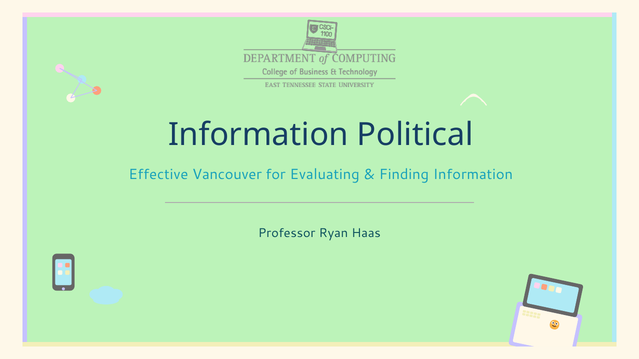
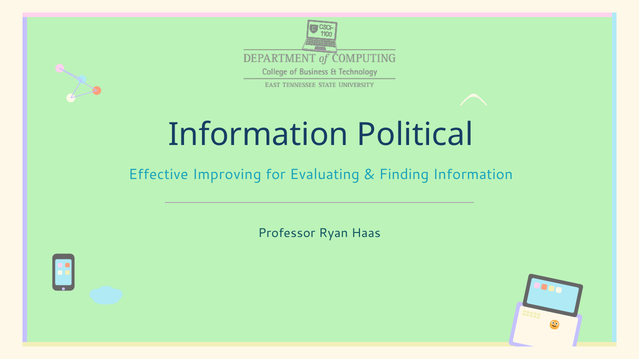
Vancouver: Vancouver -> Improving
